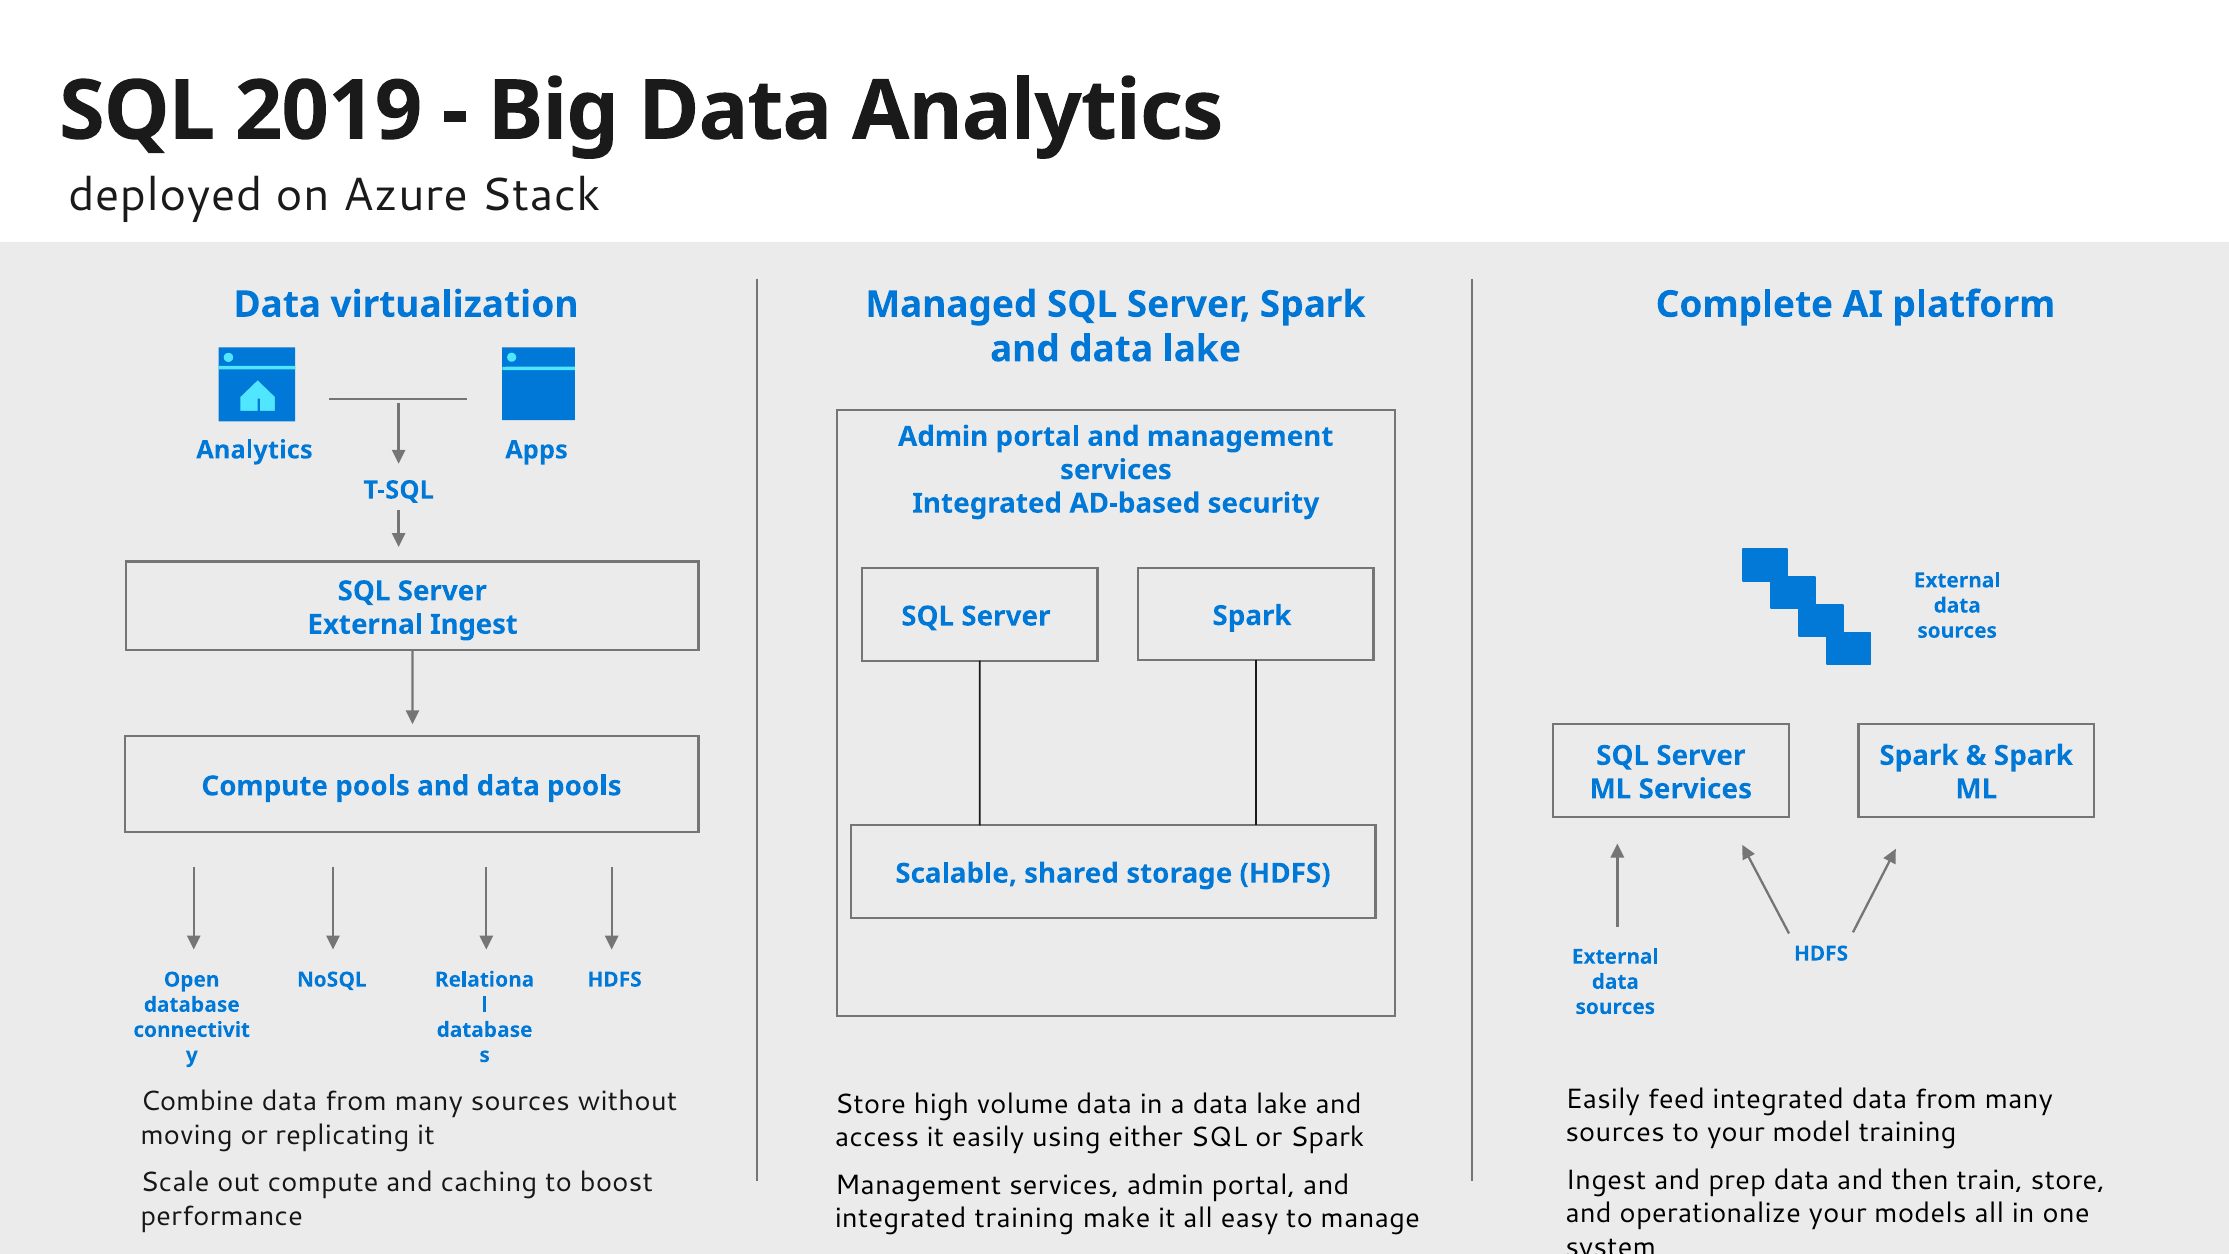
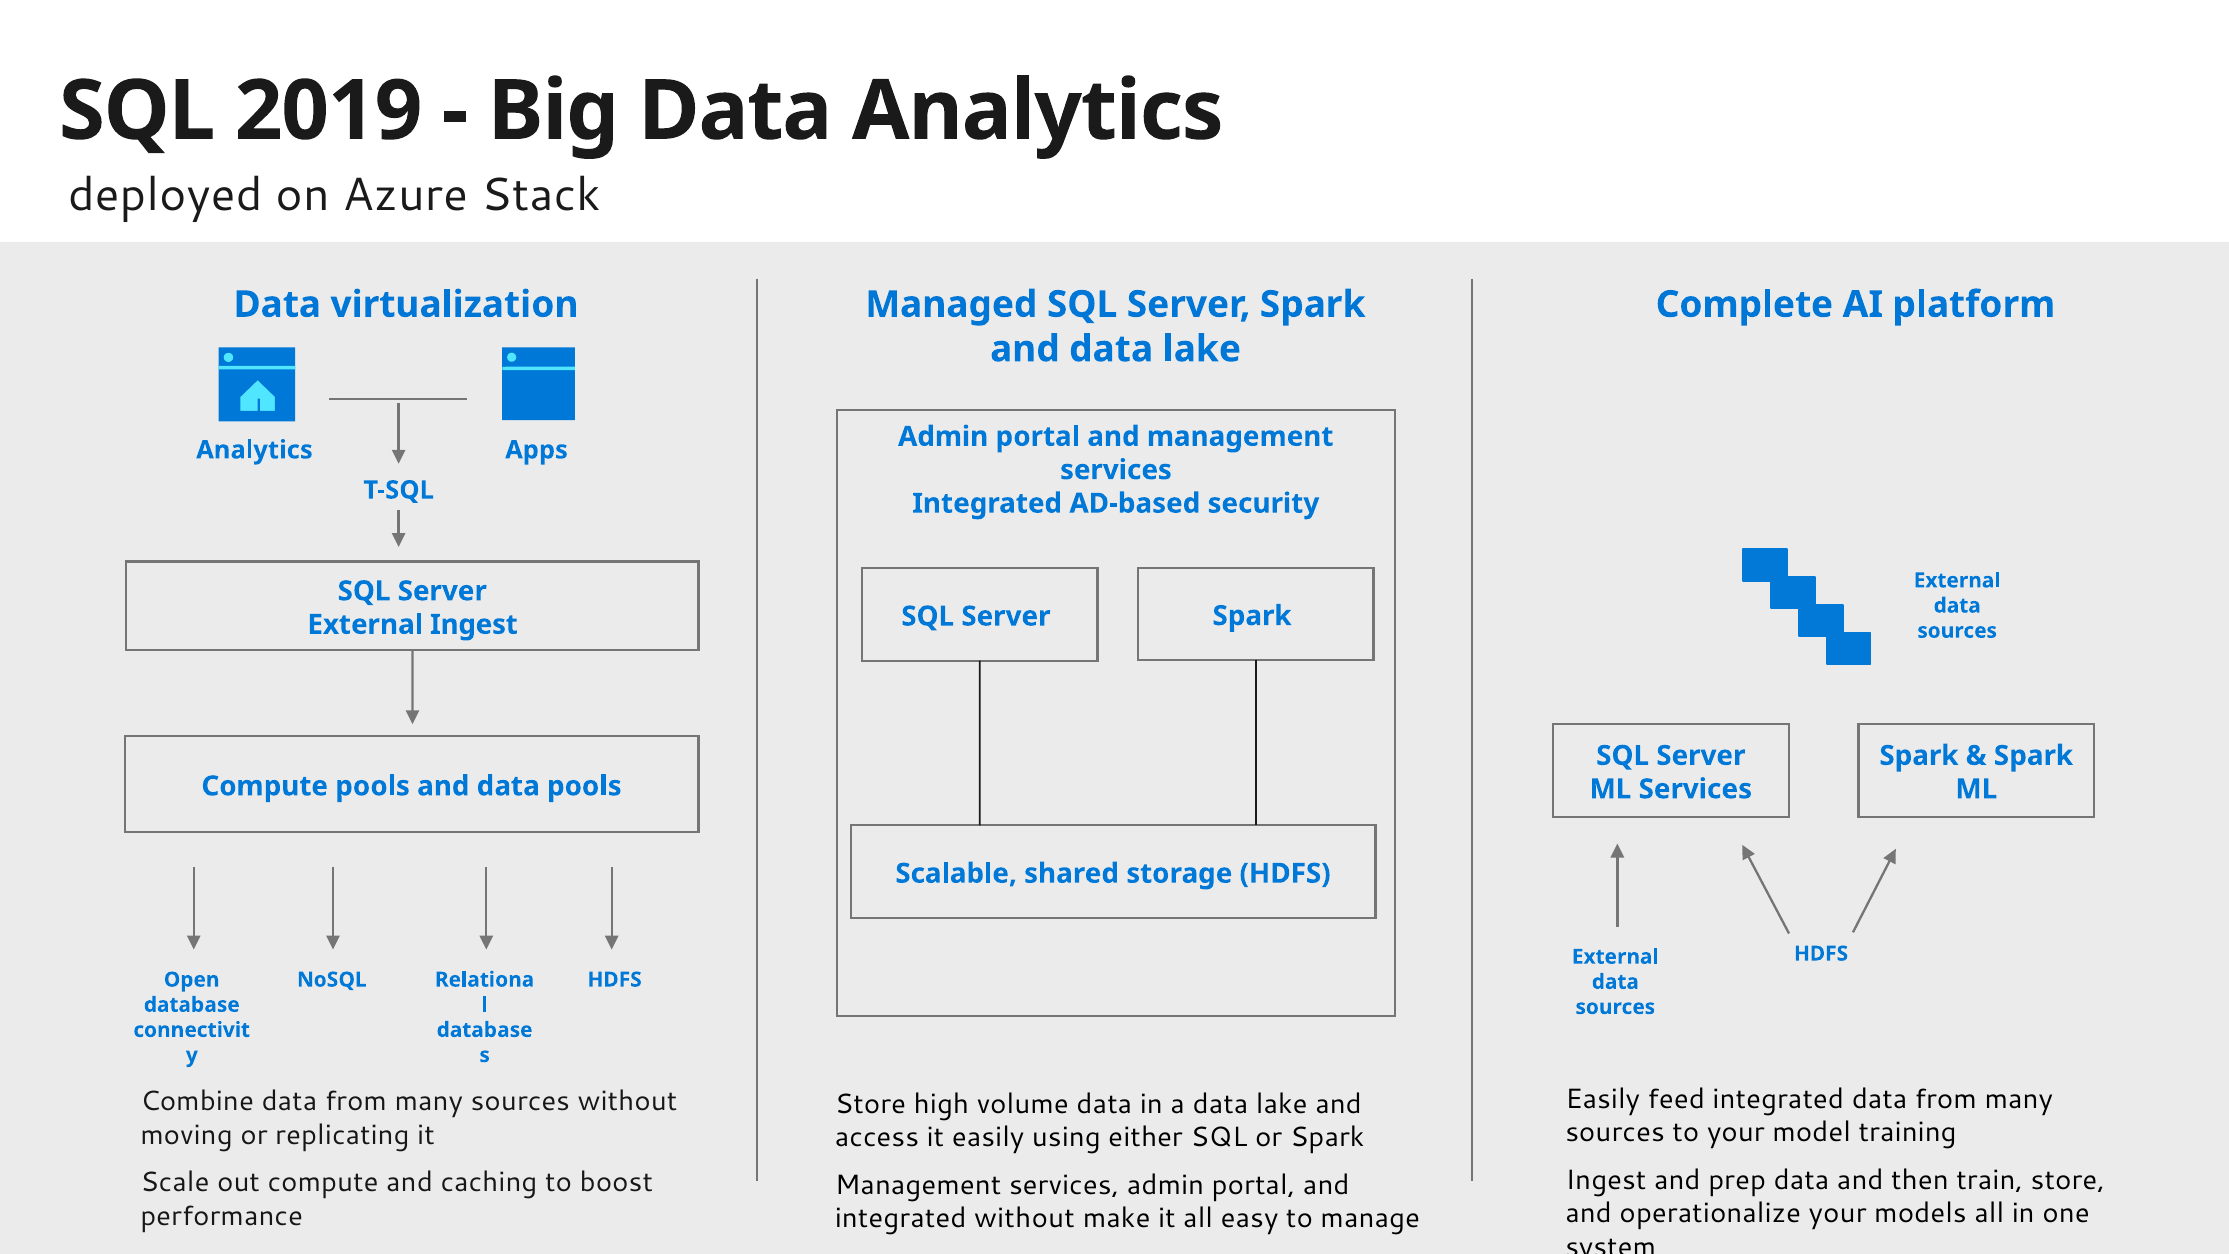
integrated training: training -> without
